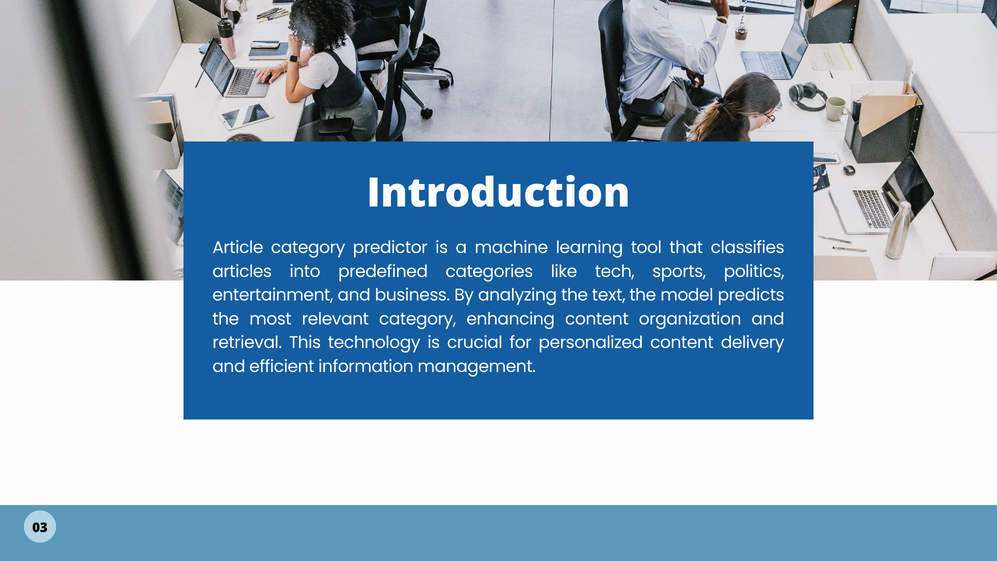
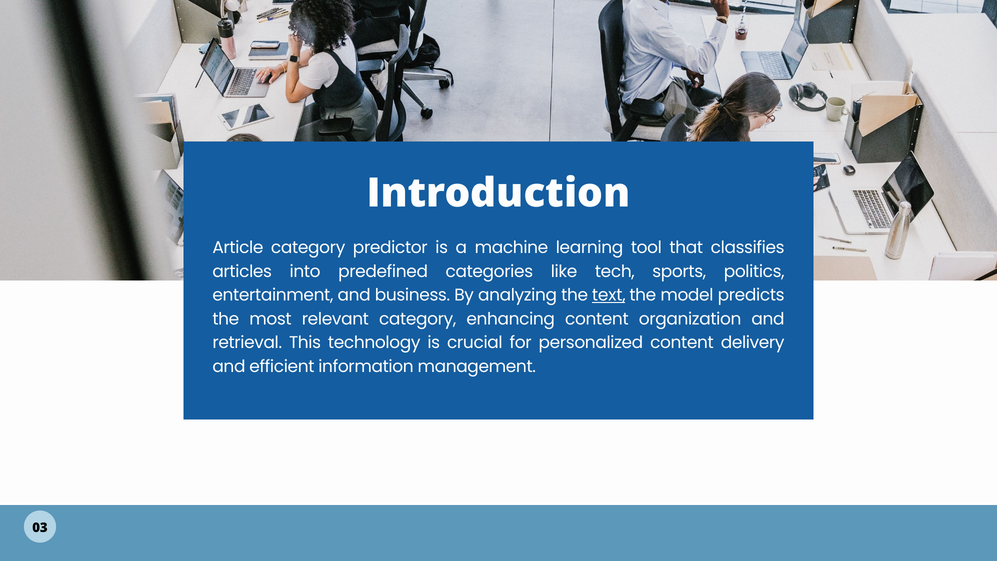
text underline: none -> present
